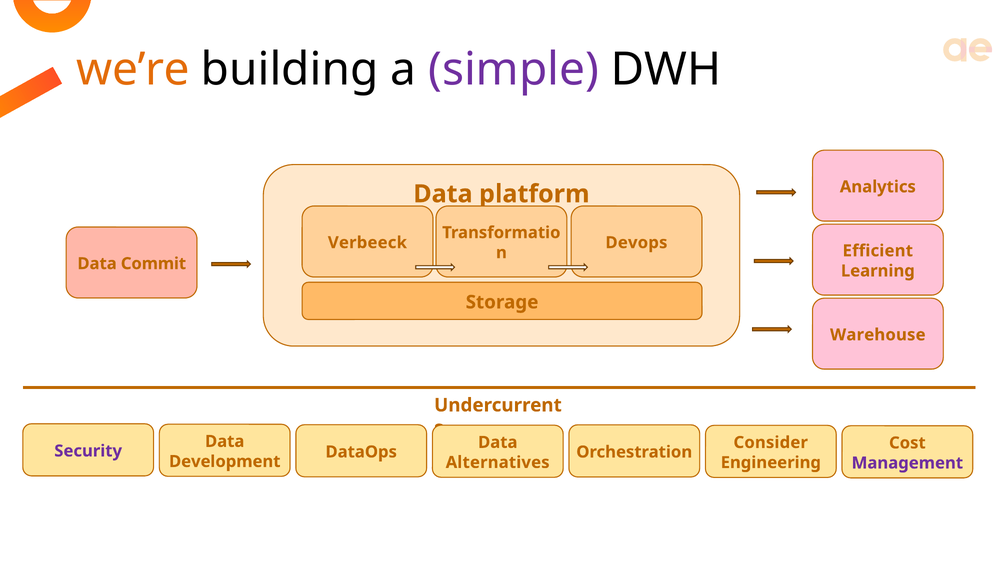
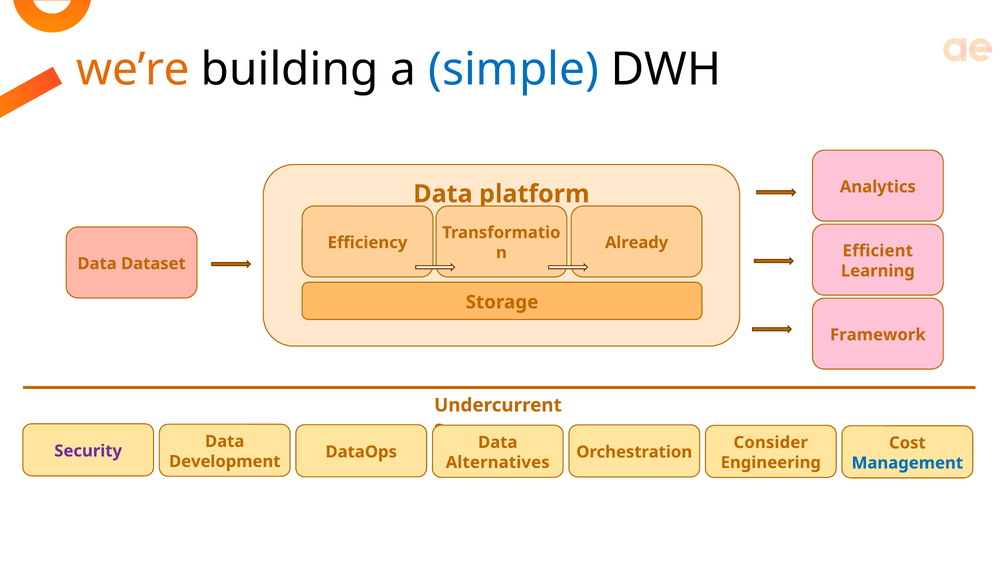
simple colour: purple -> blue
Verbeeck: Verbeeck -> Efficiency
Devops: Devops -> Already
Commit: Commit -> Dataset
Warehouse: Warehouse -> Framework
Management colour: purple -> blue
